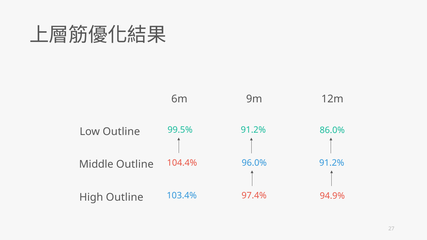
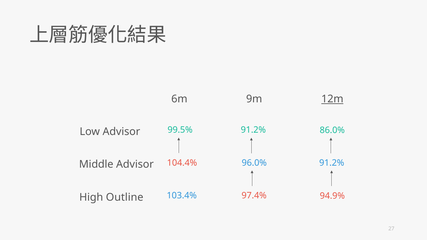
12m underline: none -> present
Low Outline: Outline -> Advisor
Middle Outline: Outline -> Advisor
